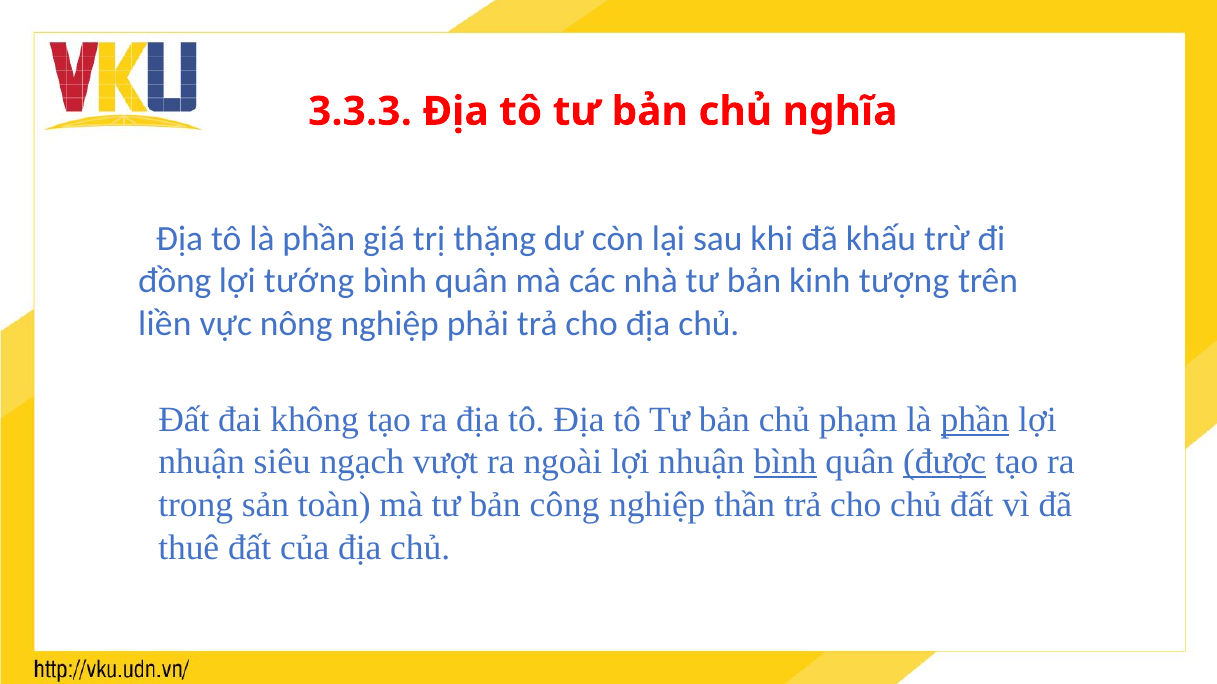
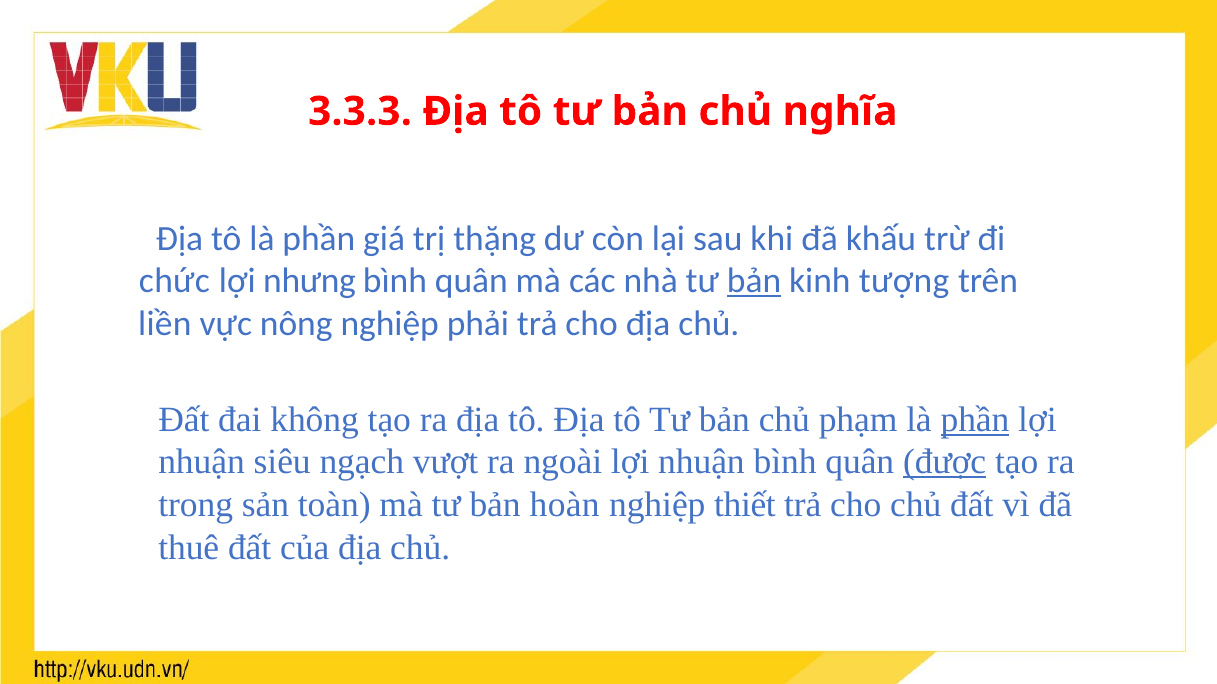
đồng: đồng -> chức
tướng: tướng -> nhưng
bản at (754, 281) underline: none -> present
bình at (785, 463) underline: present -> none
công: công -> hoàn
thần: thần -> thiết
